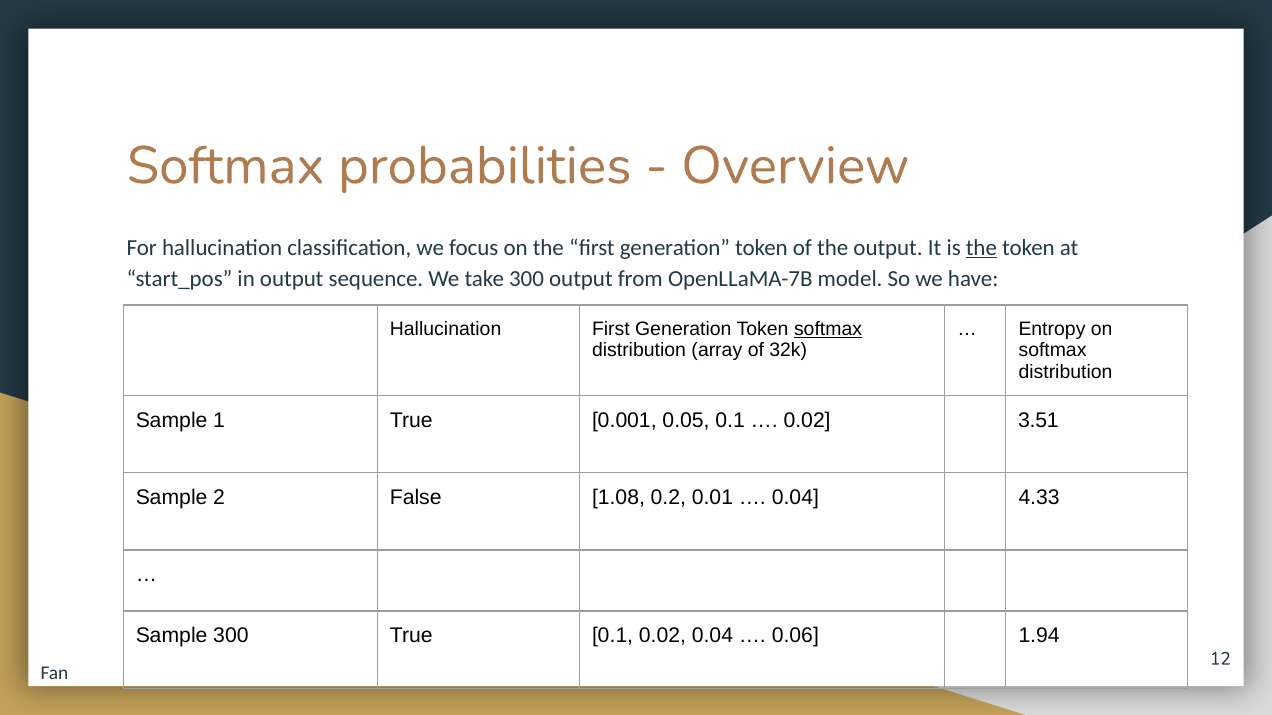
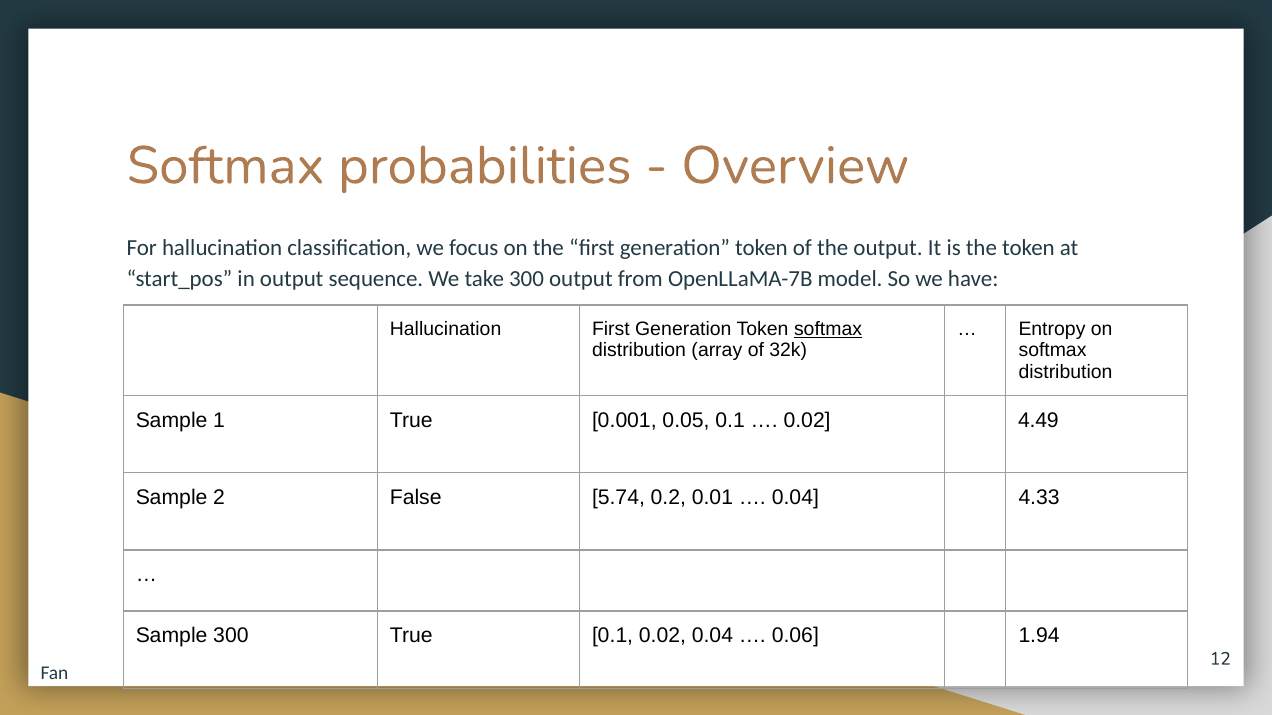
the at (981, 248) underline: present -> none
3.51: 3.51 -> 4.49
1.08: 1.08 -> 5.74
